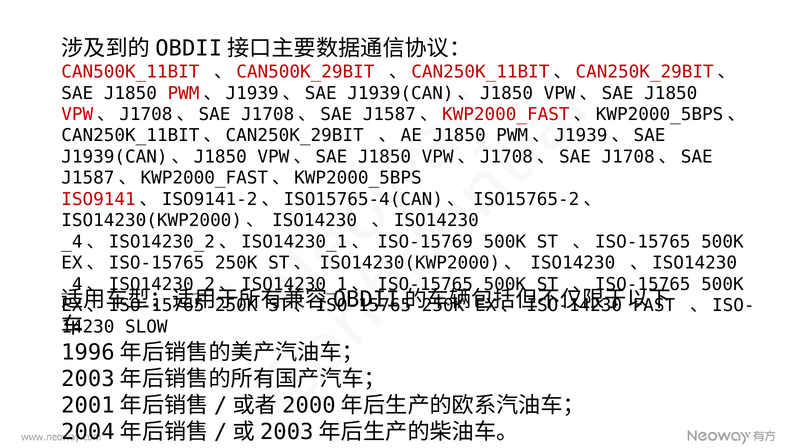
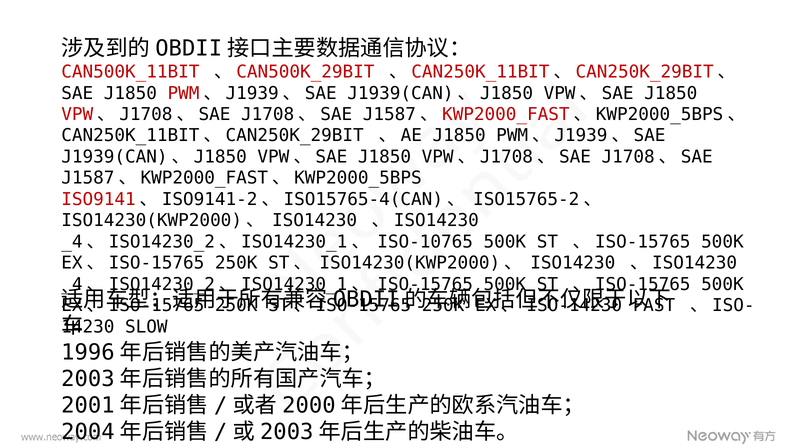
ISO-15769: ISO-15769 -> ISO-10765
